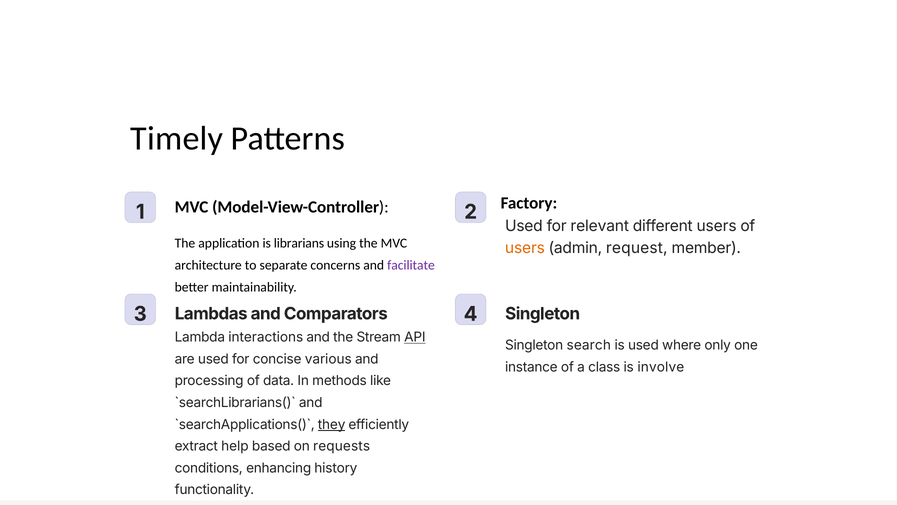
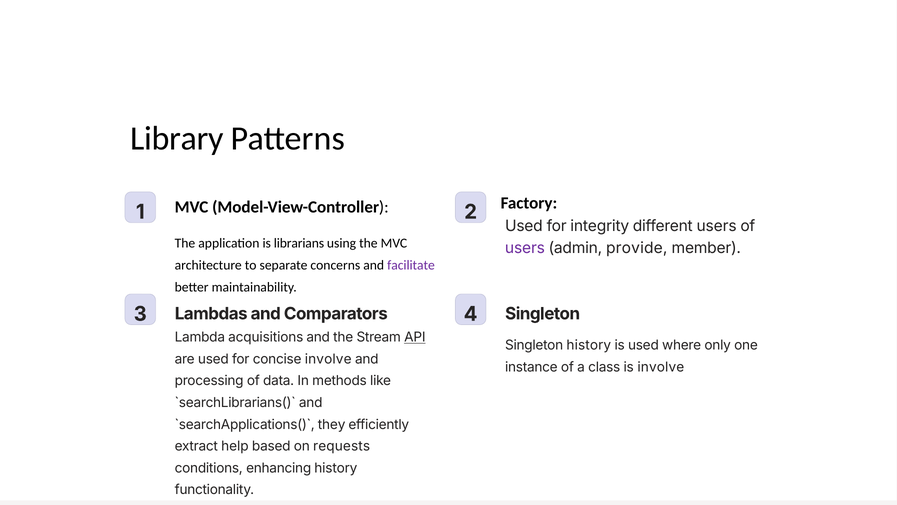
Timely: Timely -> Library
relevant: relevant -> integrity
users at (525, 248) colour: orange -> purple
request: request -> provide
interactions: interactions -> acquisitions
Singleton search: search -> history
concise various: various -> involve
they underline: present -> none
